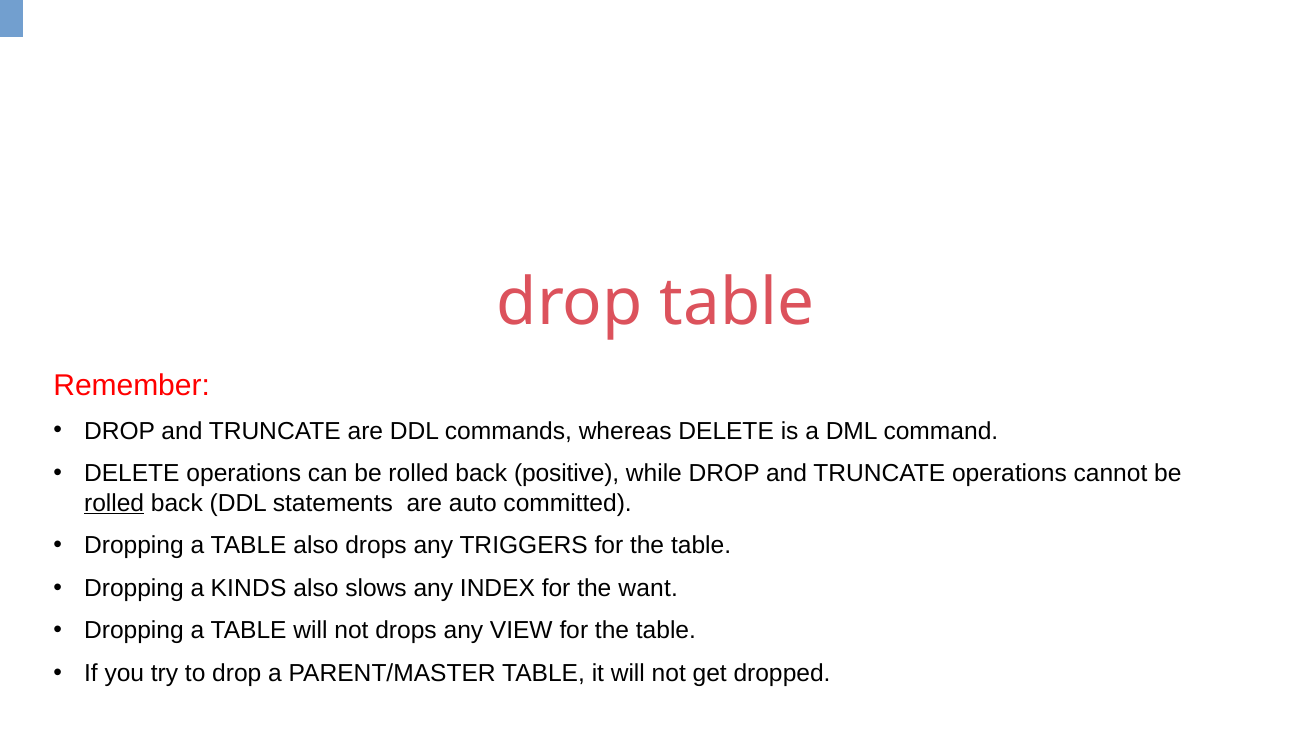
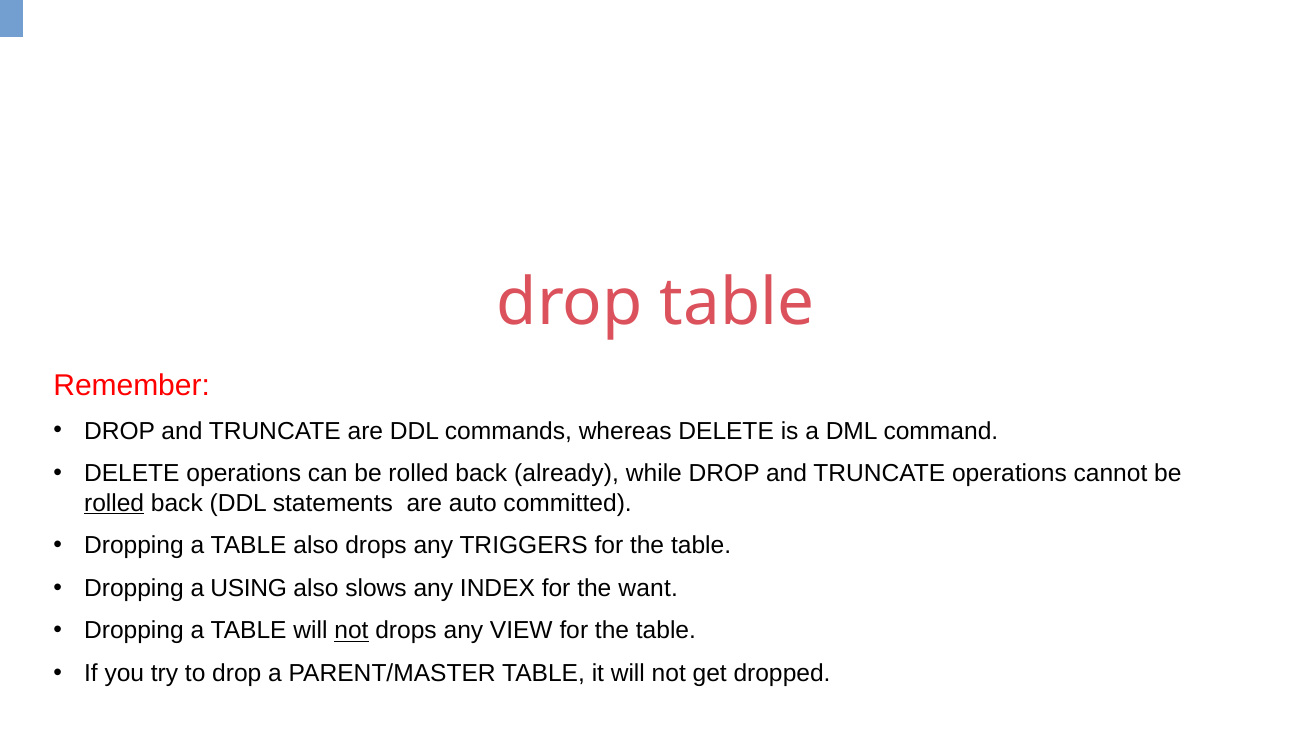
positive: positive -> already
KINDS: KINDS -> USING
not at (351, 631) underline: none -> present
